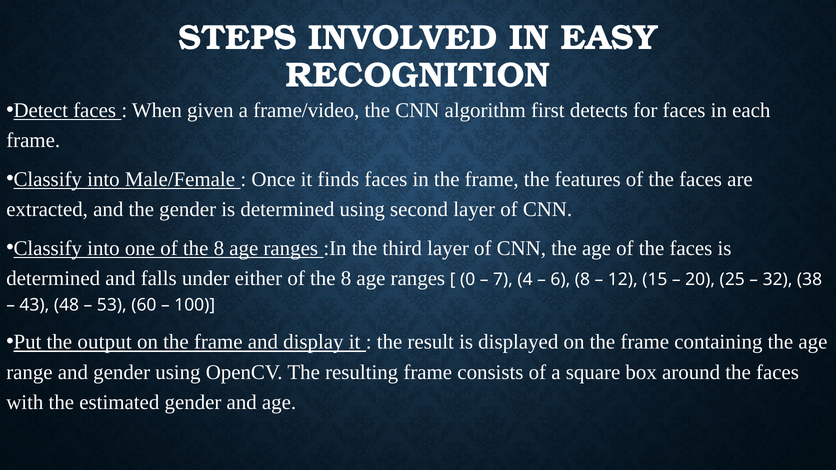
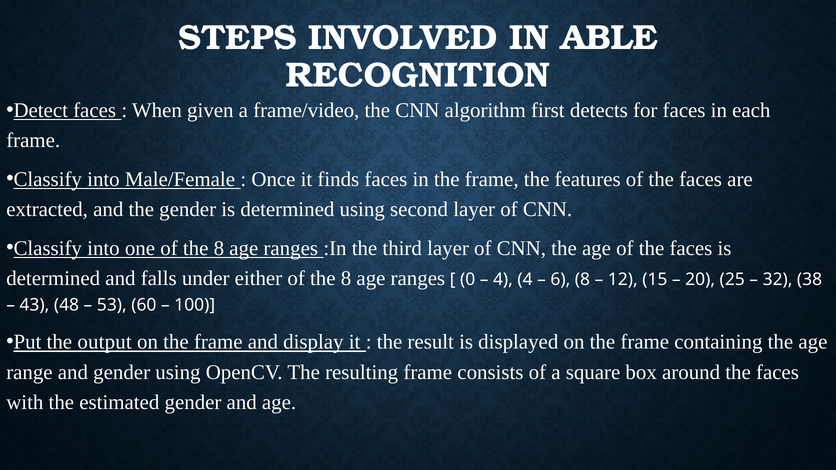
EASY: EASY -> ABLE
7 at (503, 279): 7 -> 4
